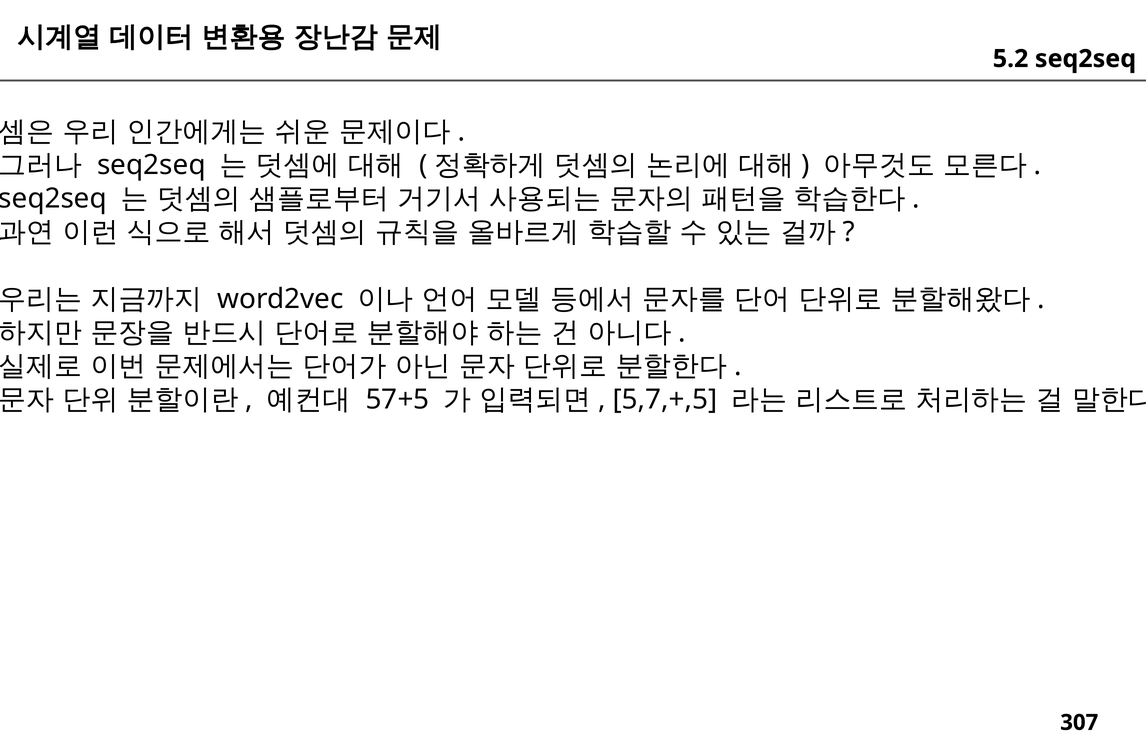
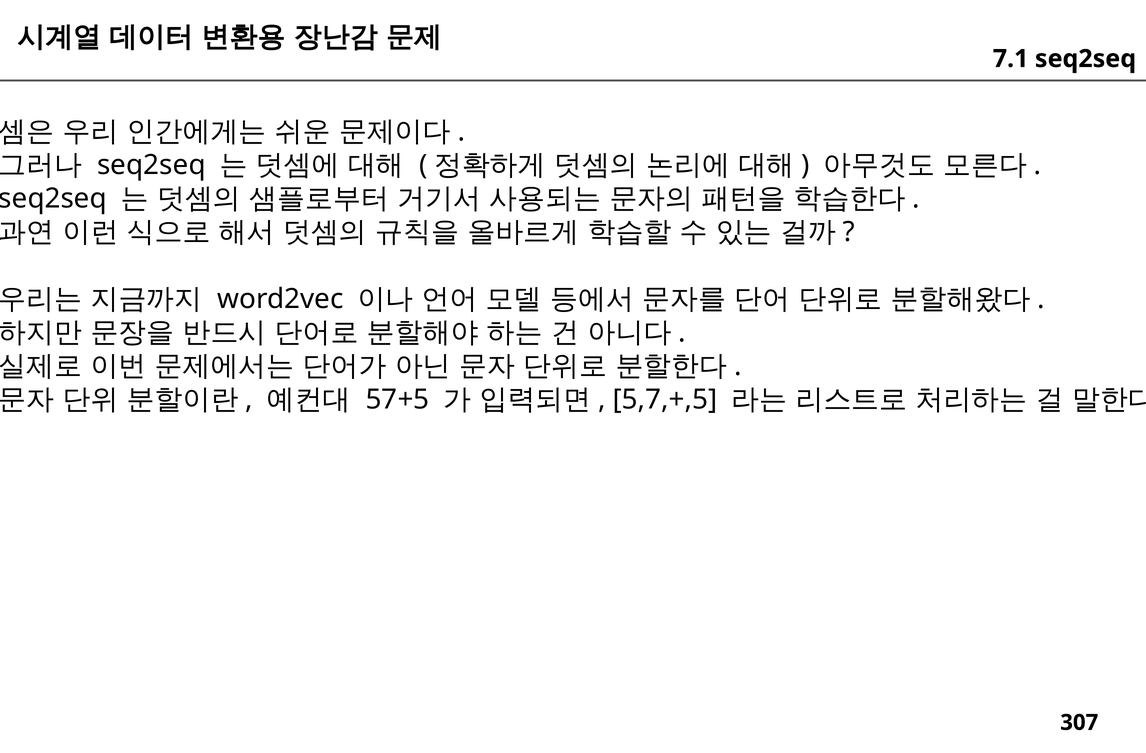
5.2: 5.2 -> 7.1
